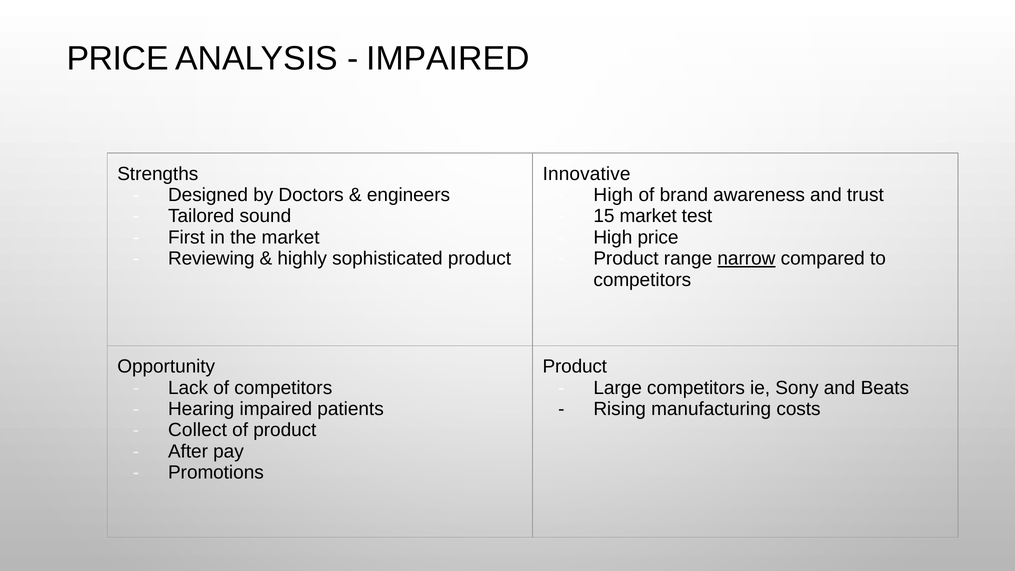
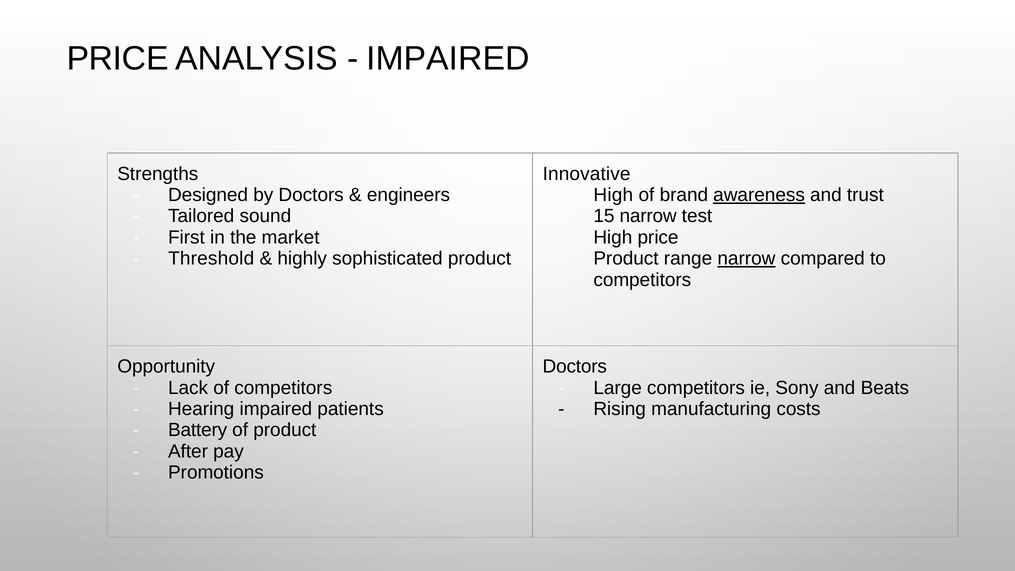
awareness underline: none -> present
15 market: market -> narrow
Reviewing: Reviewing -> Threshold
Product at (575, 367): Product -> Doctors
Collect: Collect -> Battery
